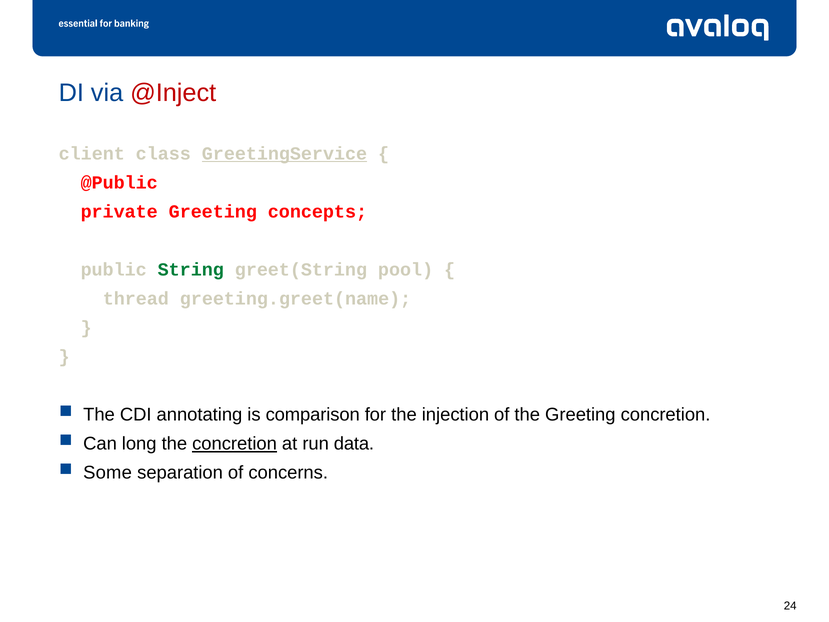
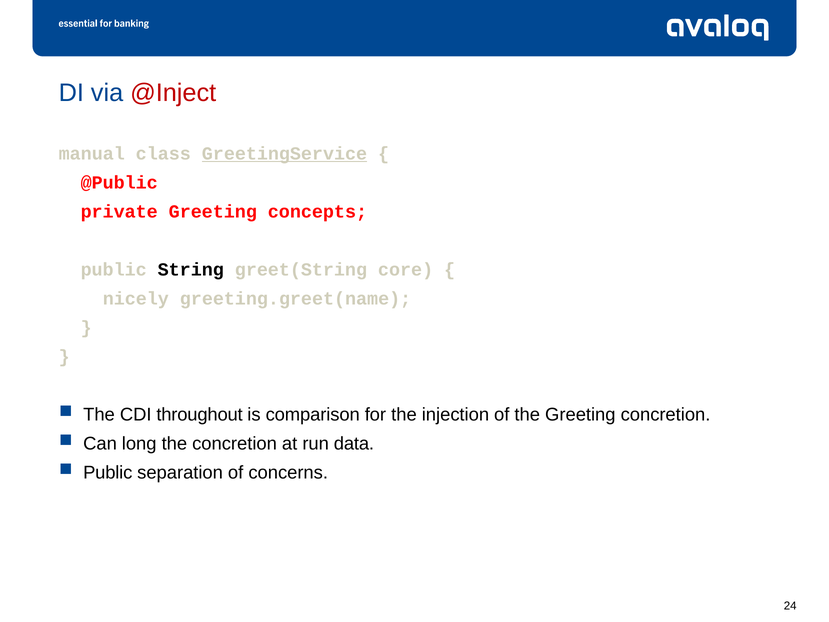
client: client -> manual
String colour: green -> black
pool: pool -> core
thread: thread -> nicely
annotating: annotating -> throughout
concretion at (235, 444) underline: present -> none
Some at (108, 473): Some -> Public
